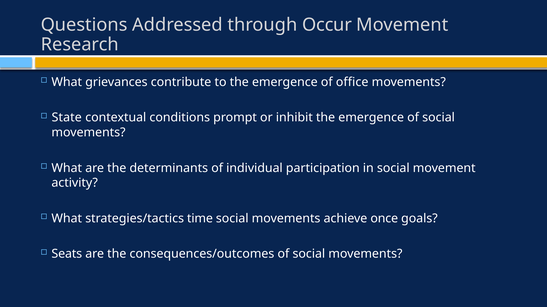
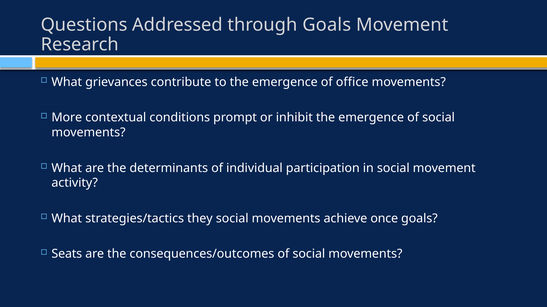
through Occur: Occur -> Goals
State: State -> More
time: time -> they
